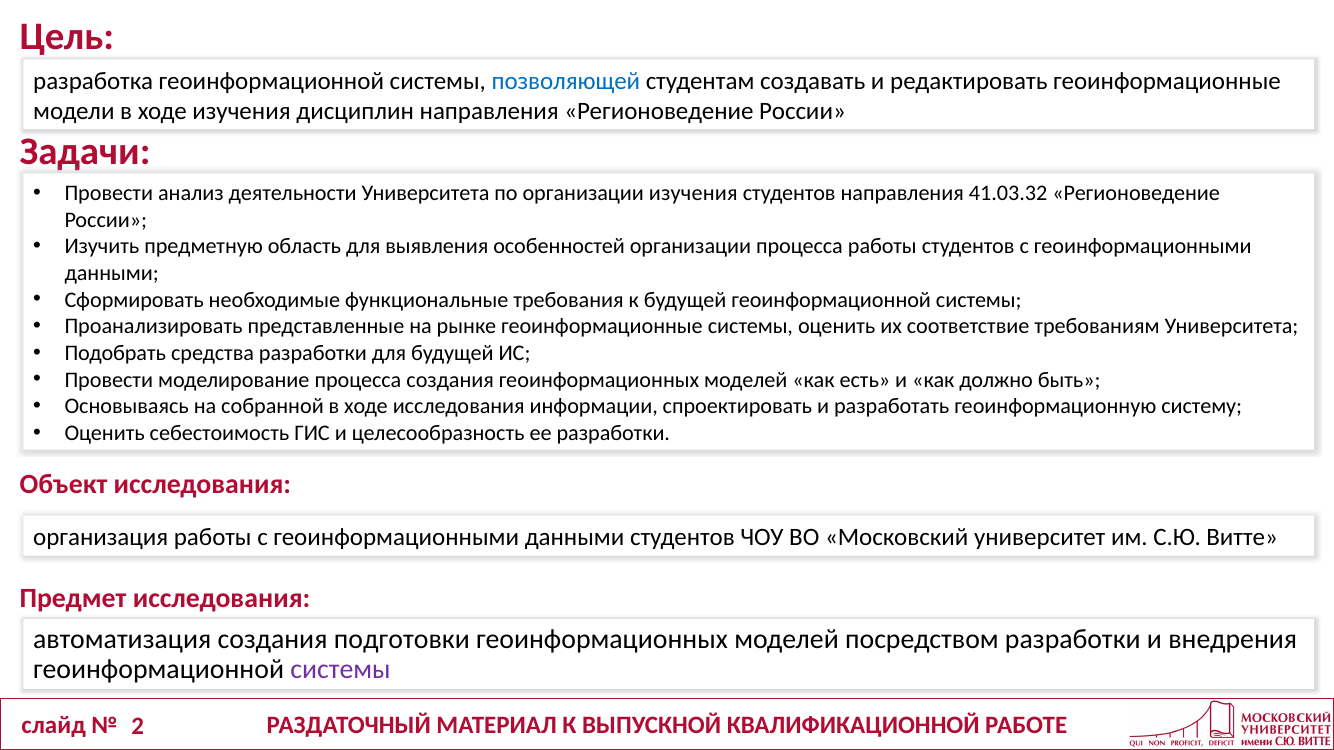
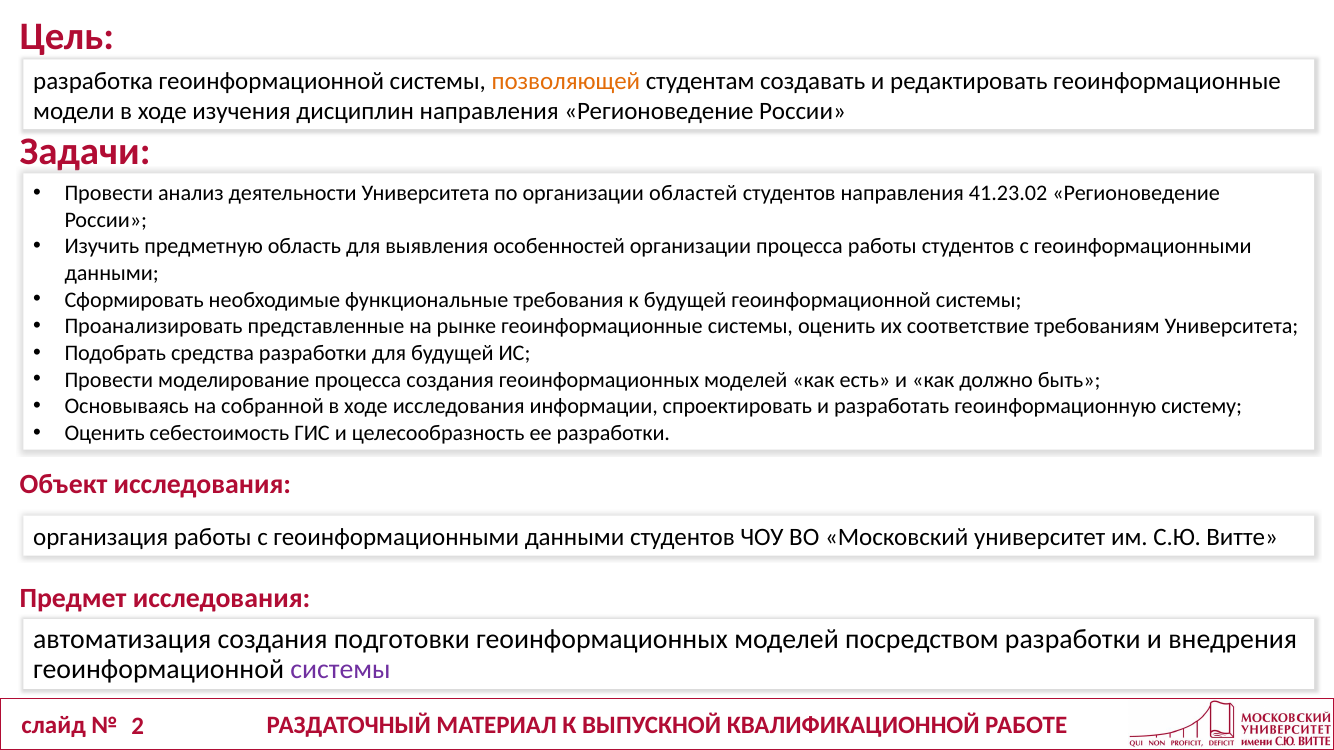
позволяющей colour: blue -> orange
организации изучения: изучения -> областей
41.03.32: 41.03.32 -> 41.23.02
